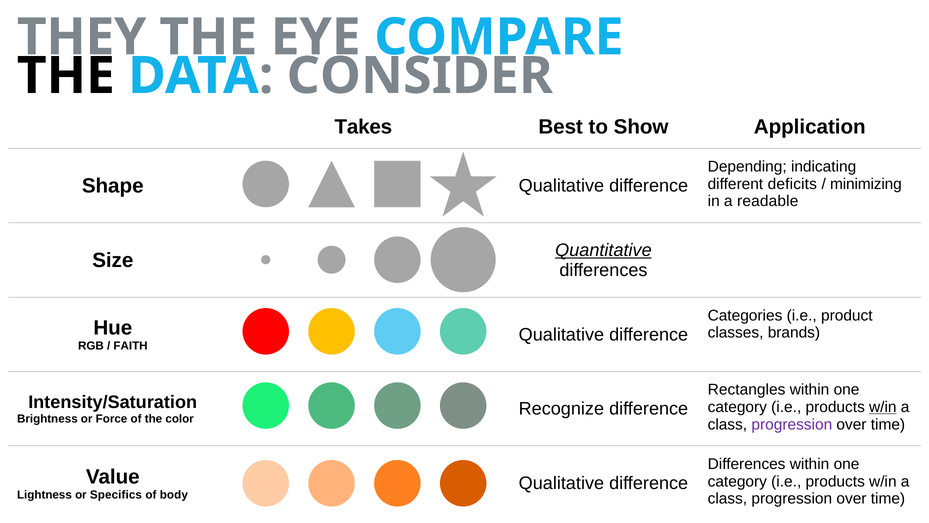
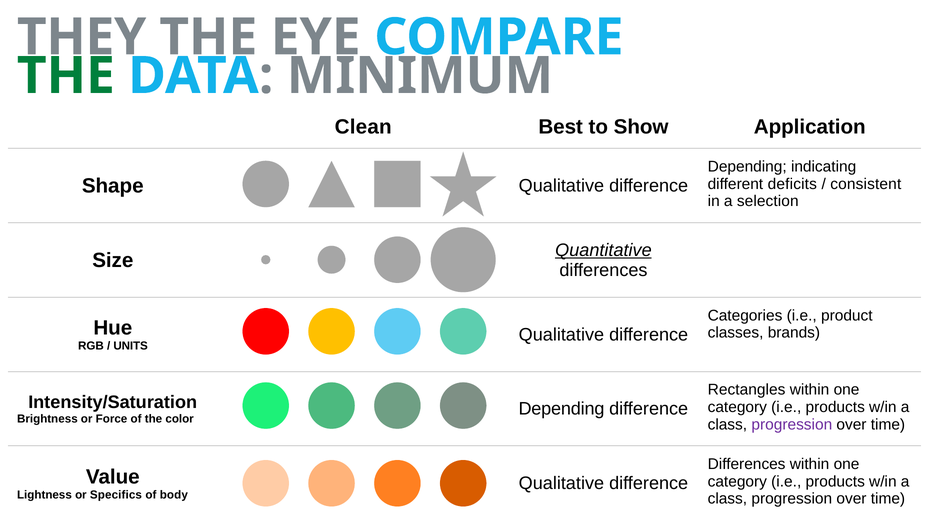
THE at (66, 76) colour: black -> green
CONSIDER: CONSIDER -> MINIMUM
Takes: Takes -> Clean
minimizing: minimizing -> consistent
readable: readable -> selection
FAITH: FAITH -> UNITS
w/in at (883, 407) underline: present -> none
Recognize at (561, 409): Recognize -> Depending
